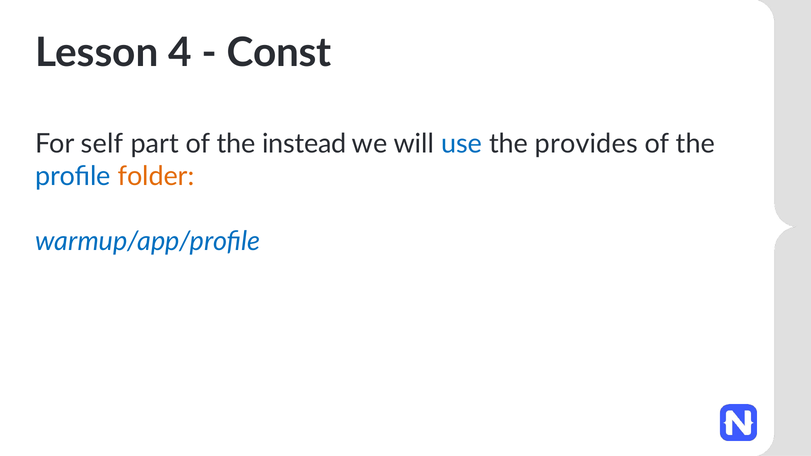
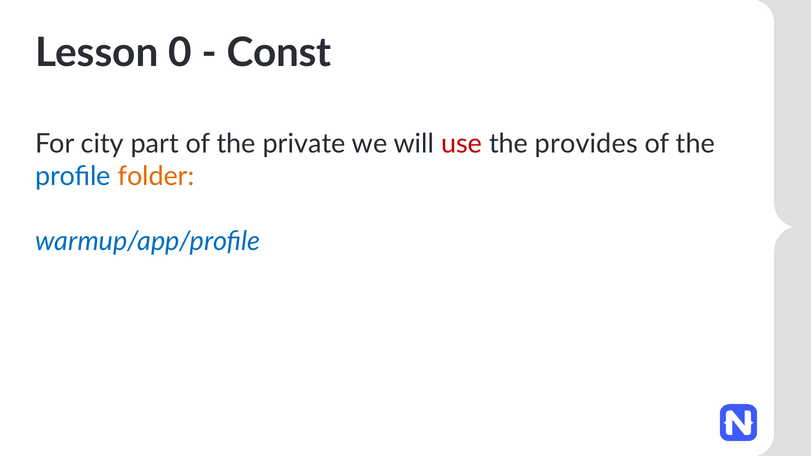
4: 4 -> 0
self: self -> city
instead: instead -> private
use colour: blue -> red
